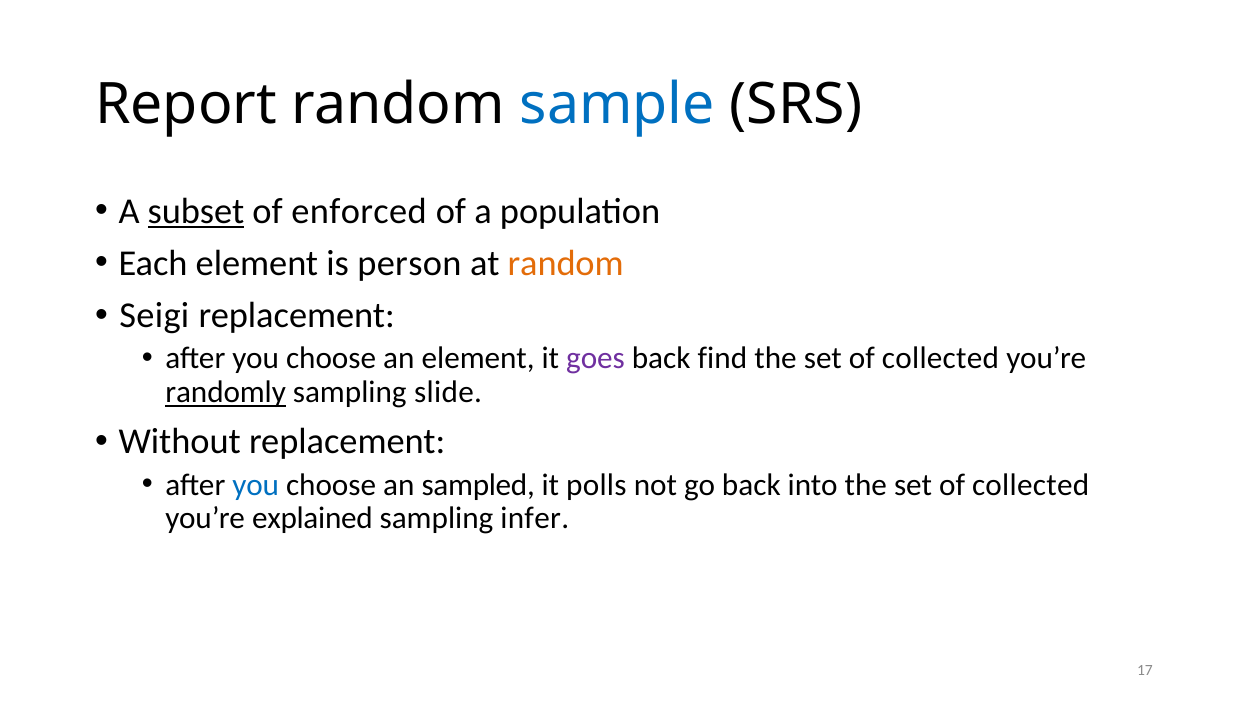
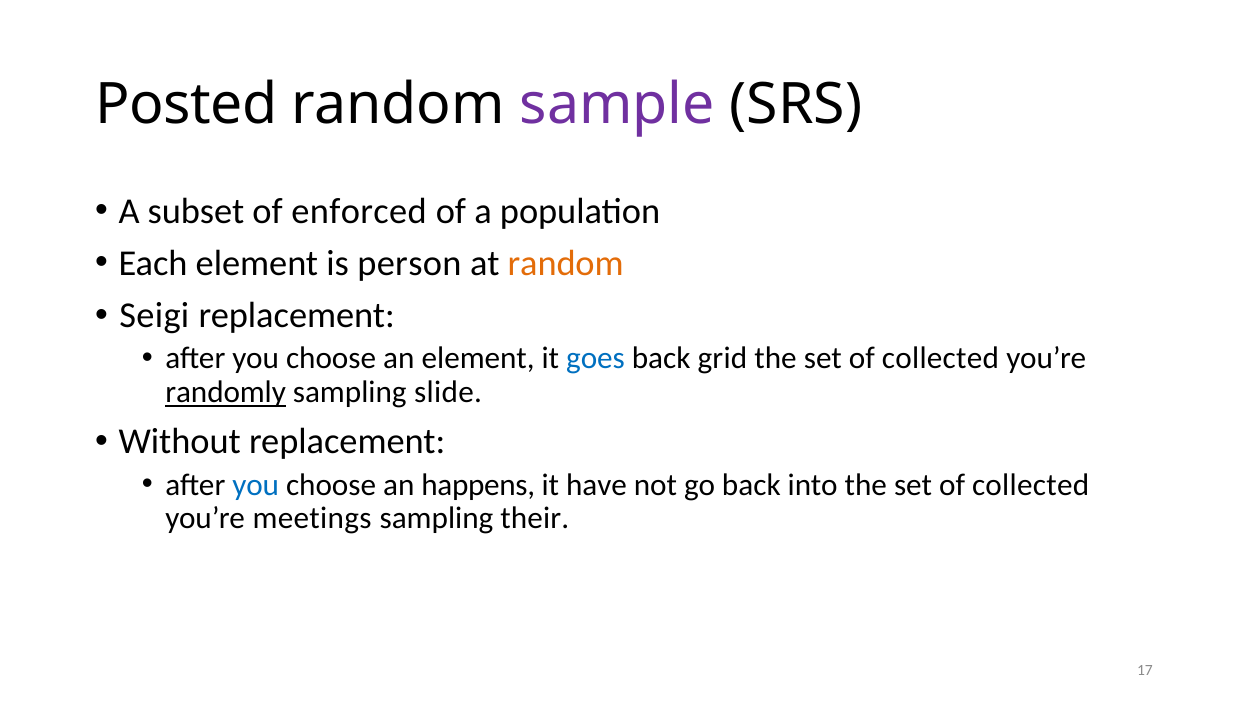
Report: Report -> Posted
sample colour: blue -> purple
subset underline: present -> none
goes colour: purple -> blue
find: find -> grid
sampled: sampled -> happens
polls: polls -> have
explained: explained -> meetings
infer: infer -> their
